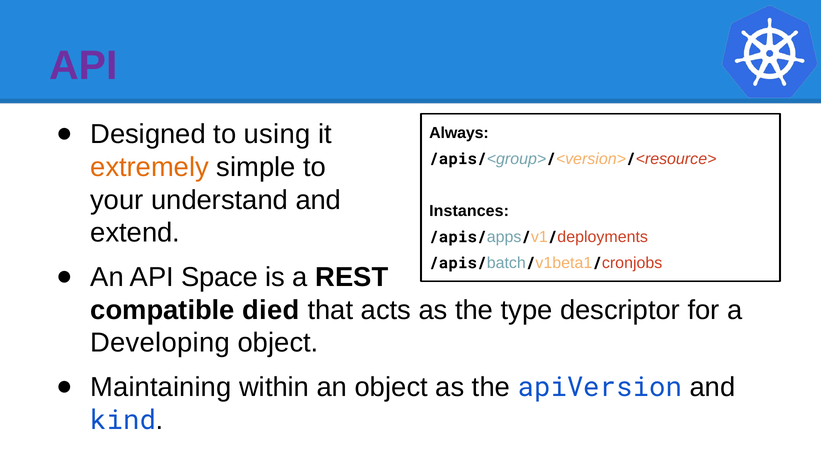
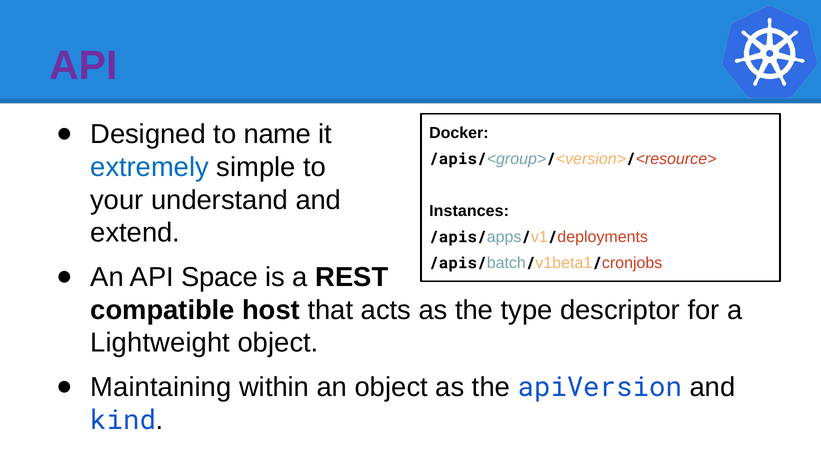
using: using -> name
Always: Always -> Docker
extremely colour: orange -> blue
died: died -> host
Developing: Developing -> Lightweight
